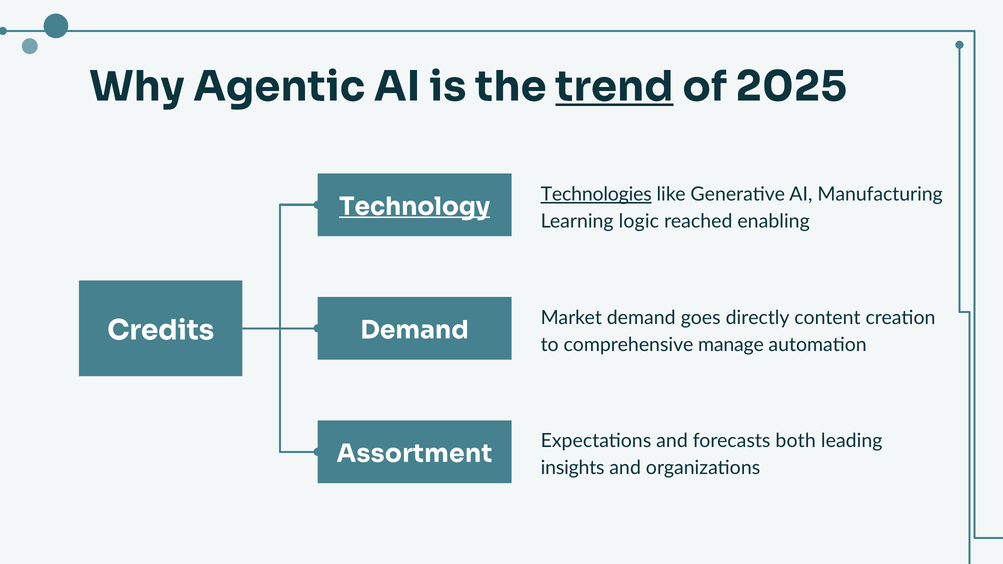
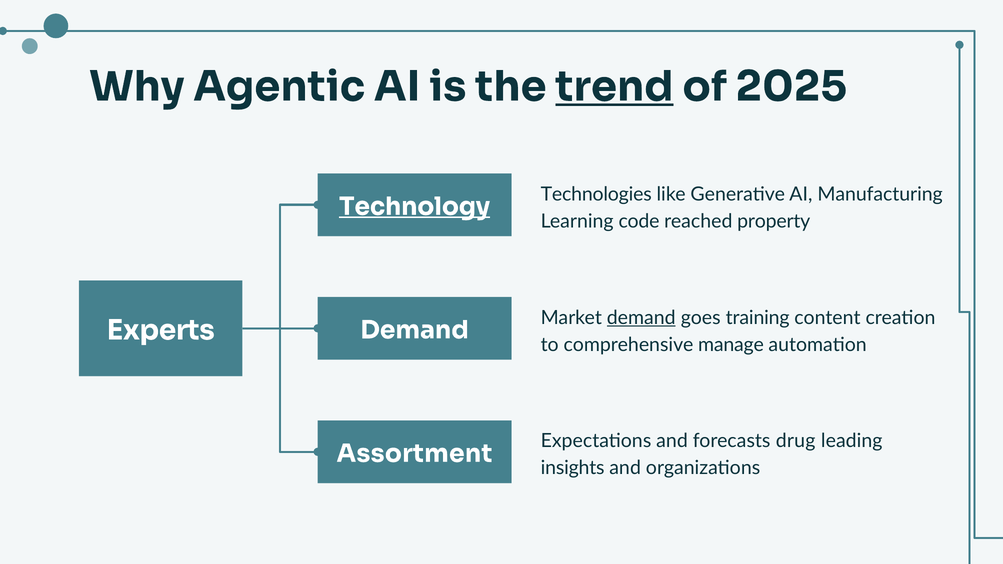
Technologies underline: present -> none
logic: logic -> code
enabling: enabling -> property
Credits: Credits -> Experts
demand at (641, 318) underline: none -> present
directly: directly -> training
both: both -> drug
